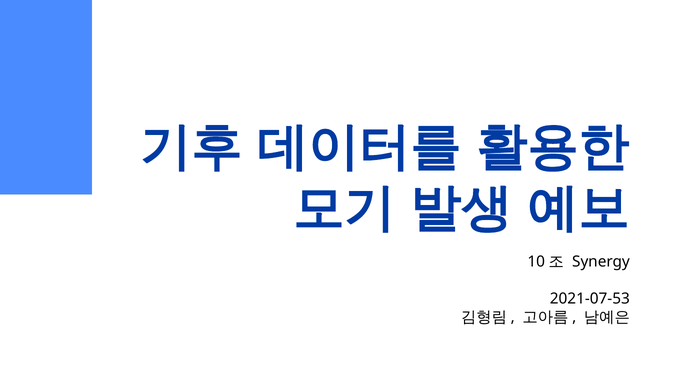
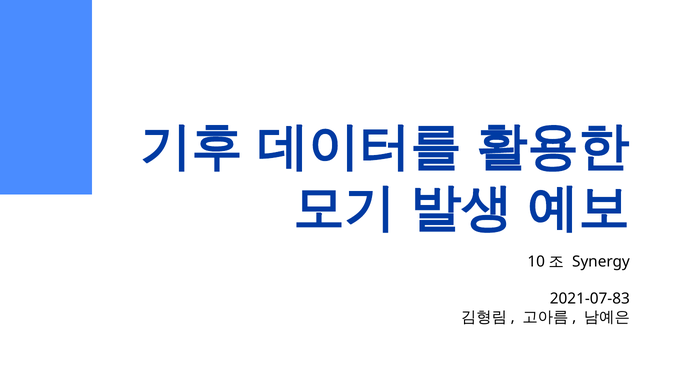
2021-07-53: 2021-07-53 -> 2021-07-83
